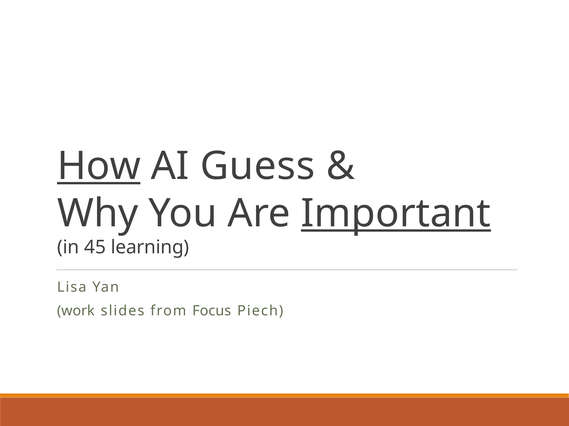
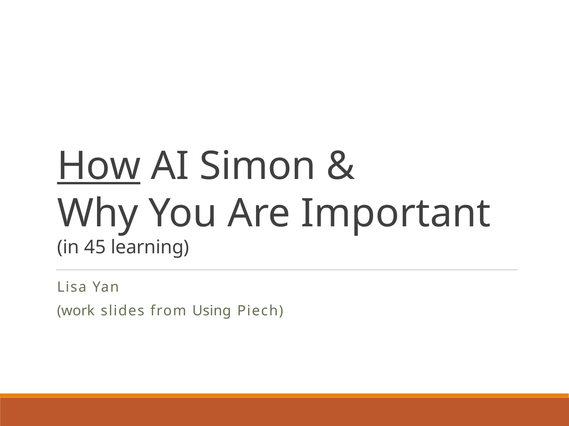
Guess: Guess -> Simon
Important underline: present -> none
Focus: Focus -> Using
